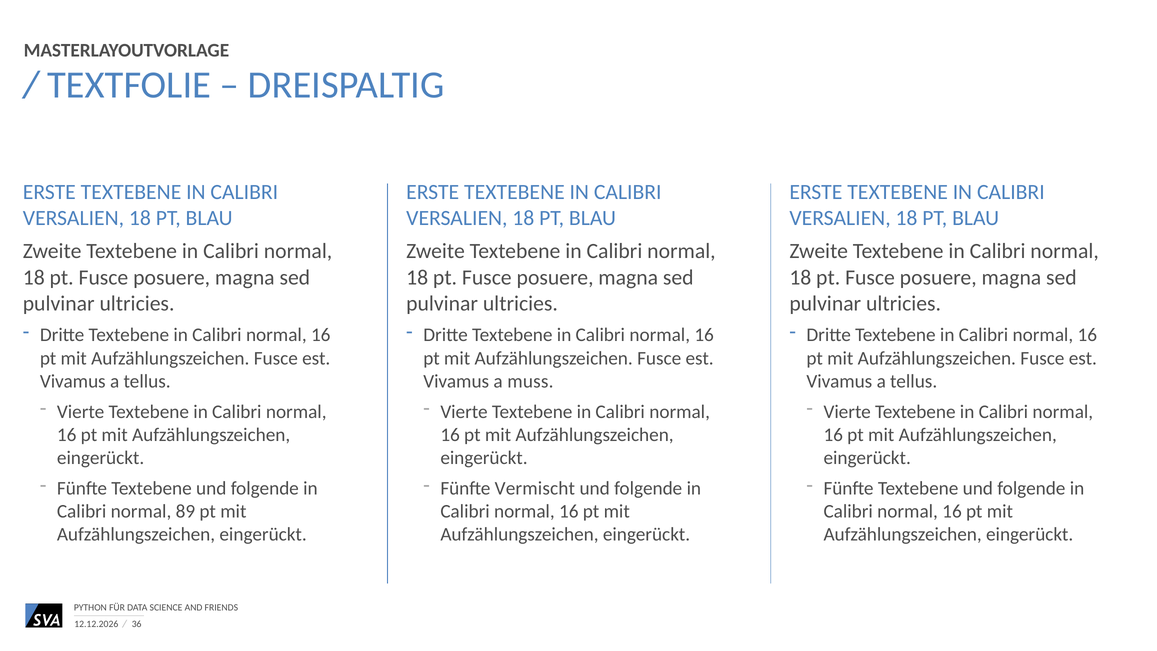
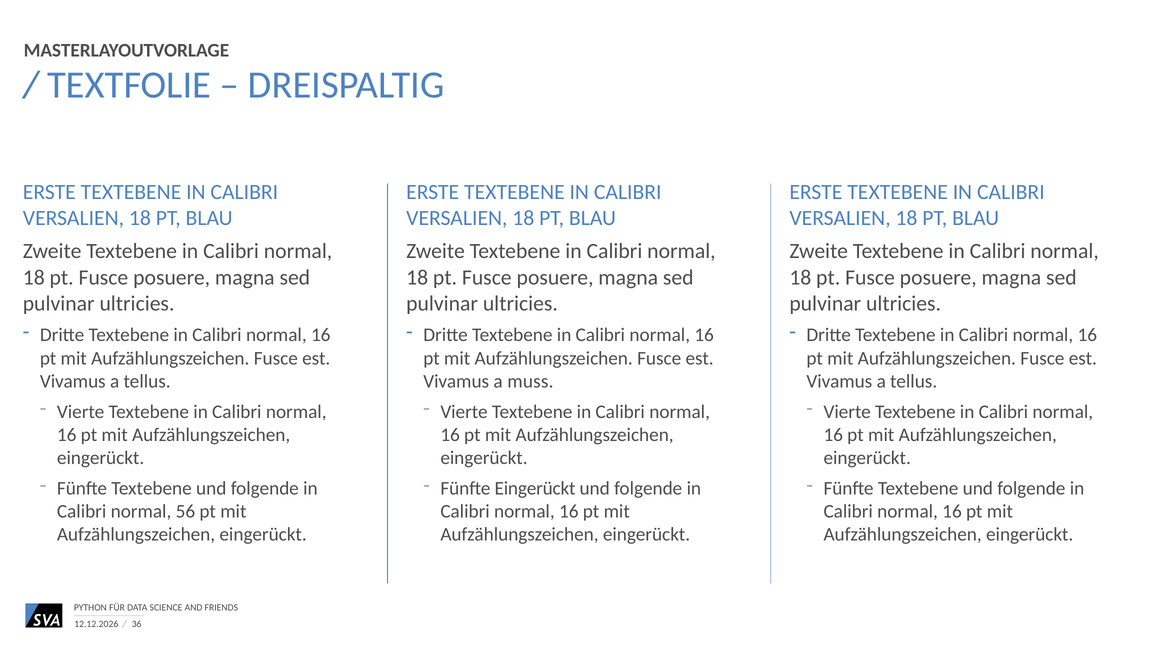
Fünfte Vermischt: Vermischt -> Eingerückt
89: 89 -> 56
